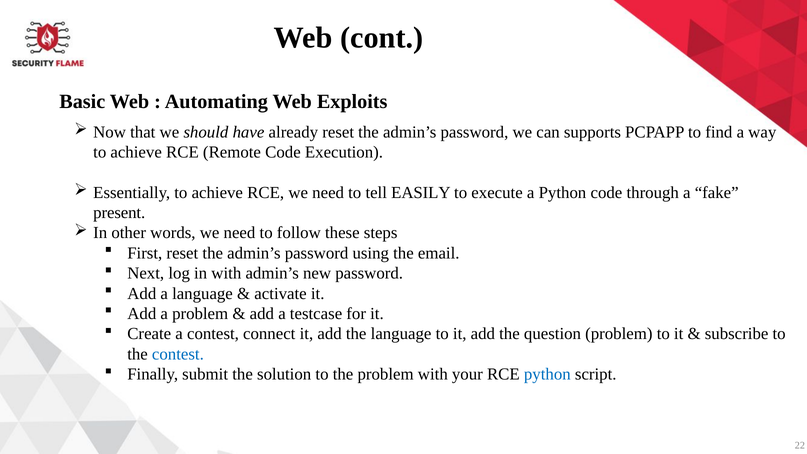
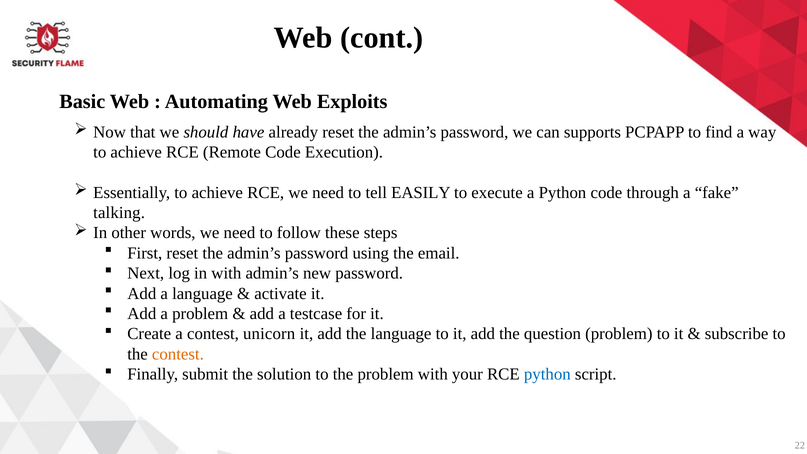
present: present -> talking
connect: connect -> unicorn
contest at (178, 354) colour: blue -> orange
